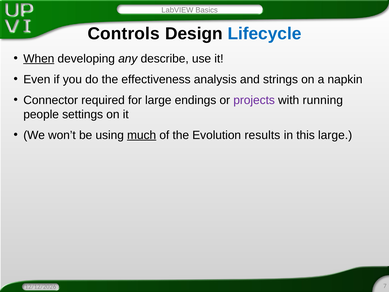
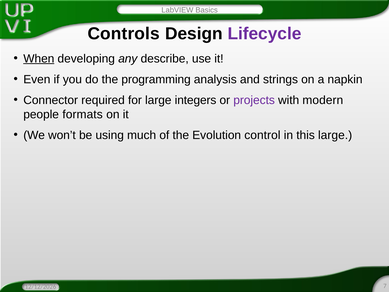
Lifecycle colour: blue -> purple
effectiveness: effectiveness -> programming
endings: endings -> integers
running: running -> modern
settings: settings -> formats
much underline: present -> none
results: results -> control
